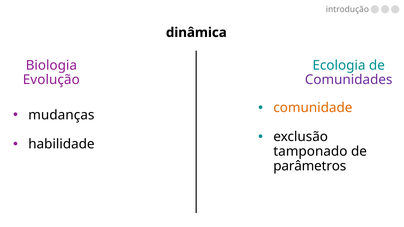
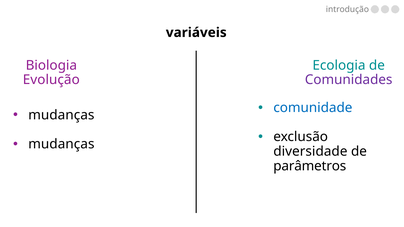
dinâmica: dinâmica -> variáveis
comunidade colour: orange -> blue
habilidade at (61, 144): habilidade -> mudanças
tamponado: tamponado -> diversidade
